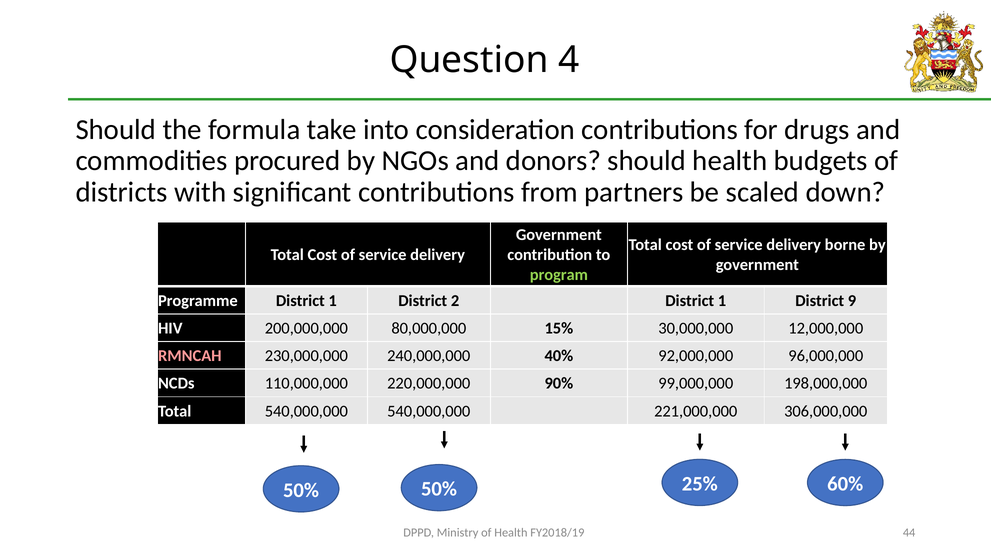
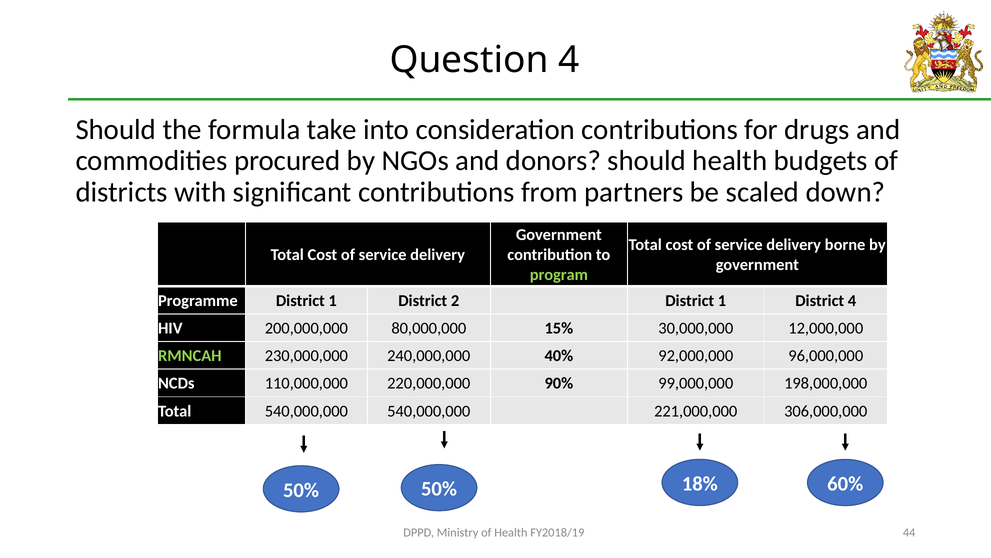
District 9: 9 -> 4
RMNCAH colour: pink -> light green
25%: 25% -> 18%
